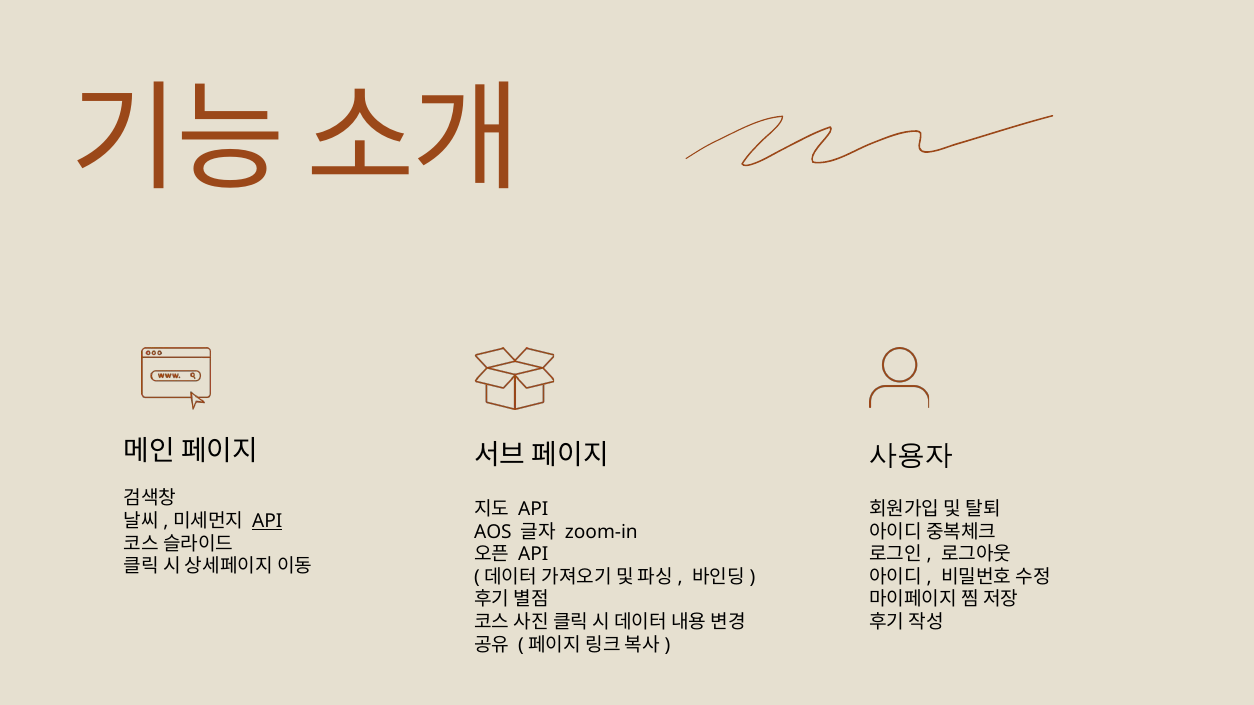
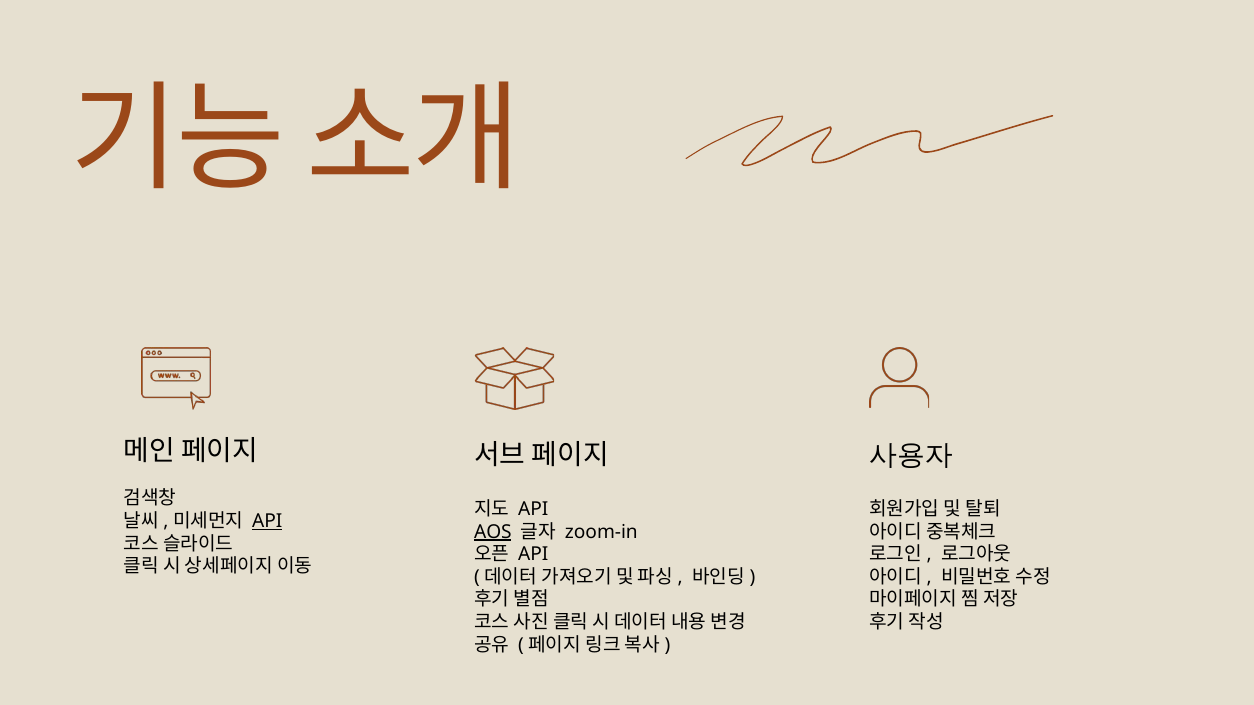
AOS underline: none -> present
